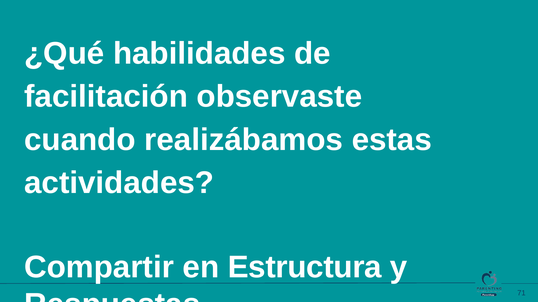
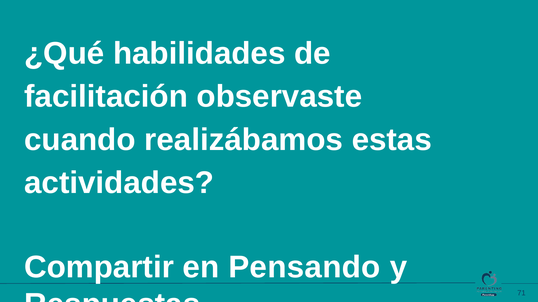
Estructura: Estructura -> Pensando
